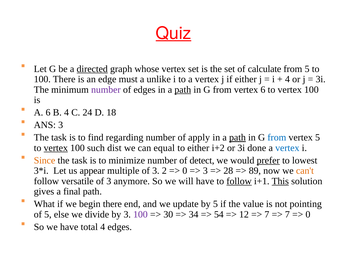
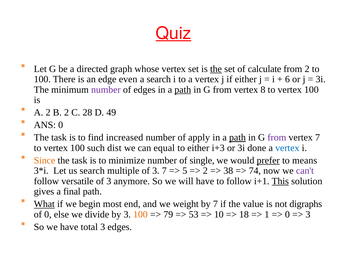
directed underline: present -> none
the at (216, 69) underline: none -> present
from 5: 5 -> 2
must: must -> even
a unlike: unlike -> search
4 at (287, 79): 4 -> 6
vertex 6: 6 -> 8
A 6: 6 -> 2
B 4: 4 -> 2
24: 24 -> 28
18: 18 -> 49
ANS 3: 3 -> 0
regarding: regarding -> increased
from at (277, 138) colour: blue -> purple
vertex 5: 5 -> 7
vertex at (56, 148) underline: present -> none
i+2: i+2 -> i+3
detect: detect -> single
lowest: lowest -> means
us appear: appear -> search
3 2: 2 -> 7
0 at (185, 171): 0 -> 5
3 at (205, 171): 3 -> 2
28: 28 -> 38
89: 89 -> 74
can't colour: orange -> purple
follow at (239, 181) underline: present -> none
What underline: none -> present
begin there: there -> most
update: update -> weight
by 5: 5 -> 7
pointing: pointing -> digraphs
of 5: 5 -> 0
100 at (140, 215) colour: purple -> orange
30: 30 -> 79
34: 34 -> 53
54: 54 -> 10
12: 12 -> 18
7 at (267, 215): 7 -> 1
7 at (287, 215): 7 -> 0
0 at (308, 215): 0 -> 3
total 4: 4 -> 3
